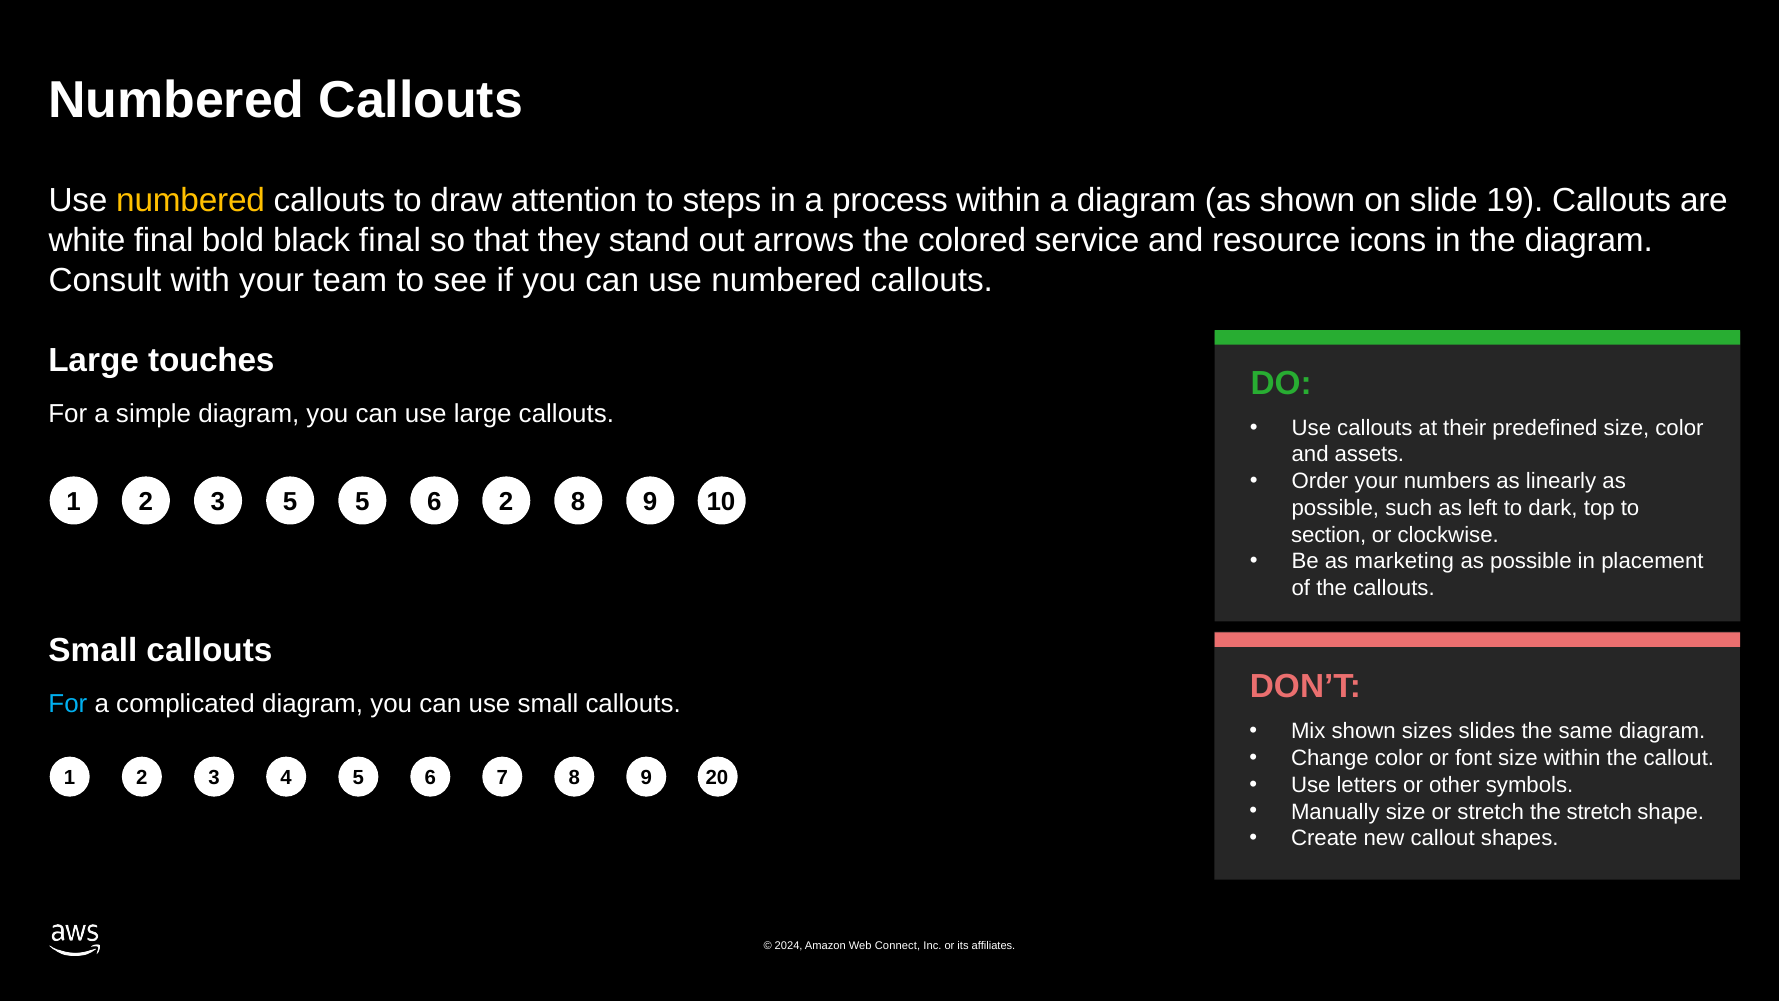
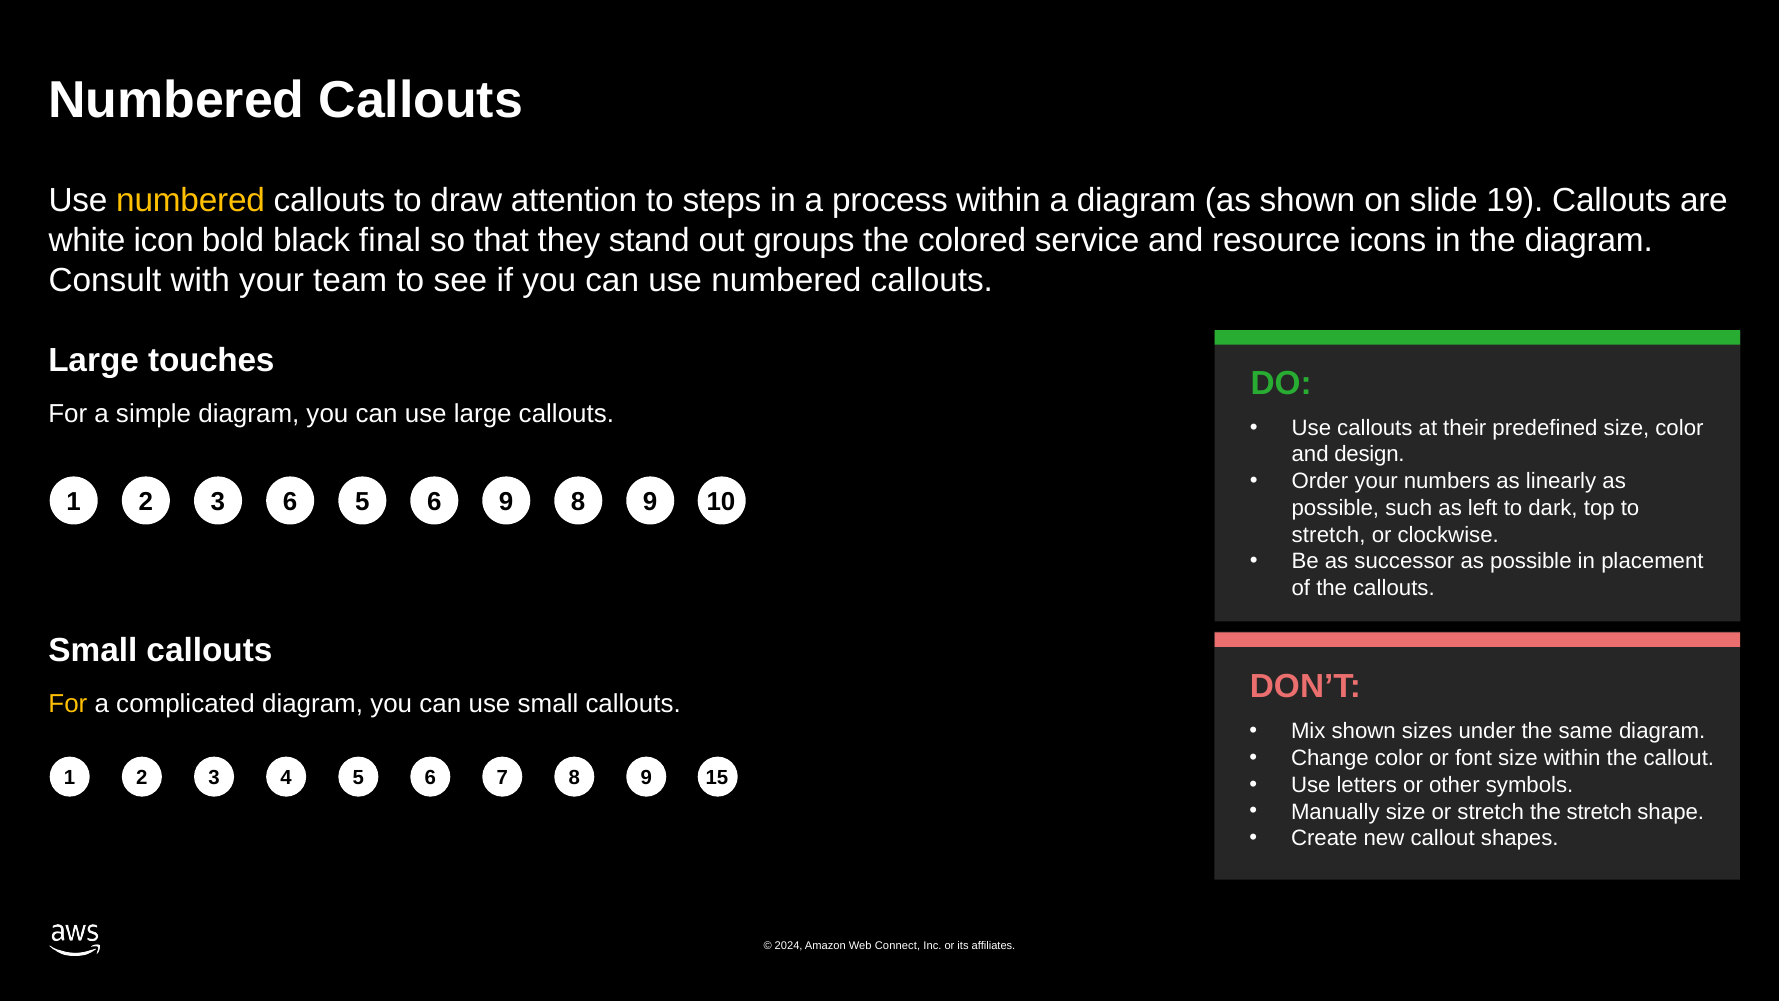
white final: final -> icon
arrows: arrows -> groups
assets: assets -> design
3 5: 5 -> 6
6 2: 2 -> 9
section at (1329, 535): section -> stretch
marketing: marketing -> successor
For at (68, 704) colour: light blue -> yellow
slides: slides -> under
20: 20 -> 15
